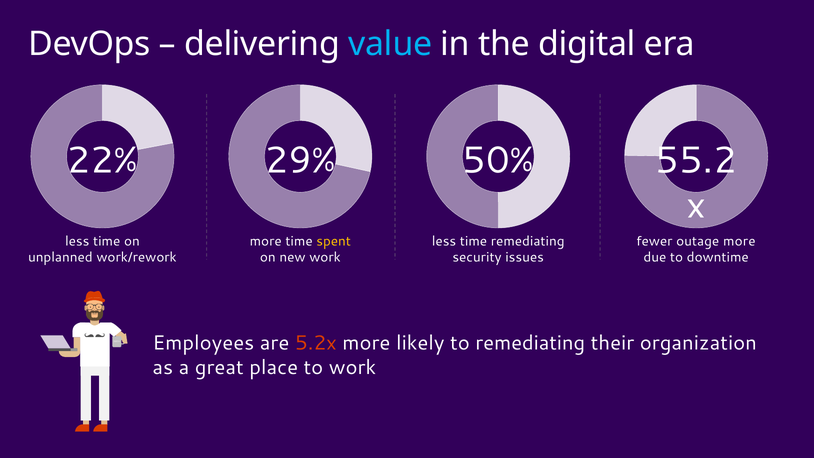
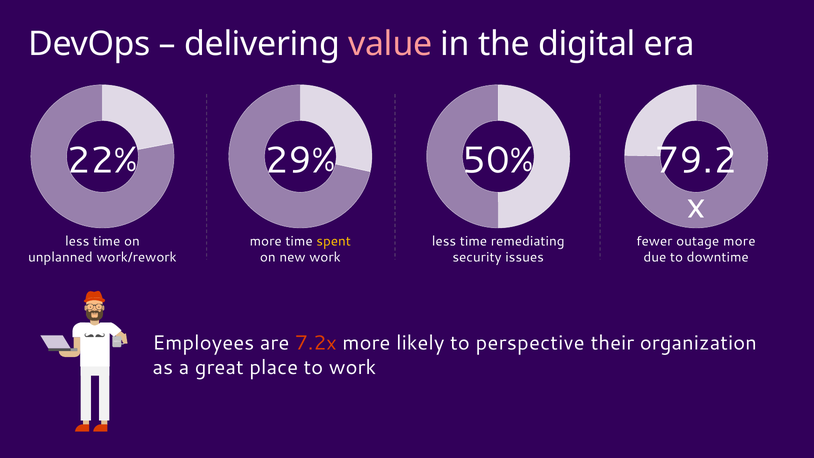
value colour: light blue -> pink
55.2: 55.2 -> 79.2
5.2x: 5.2x -> 7.2x
to remediating: remediating -> perspective
